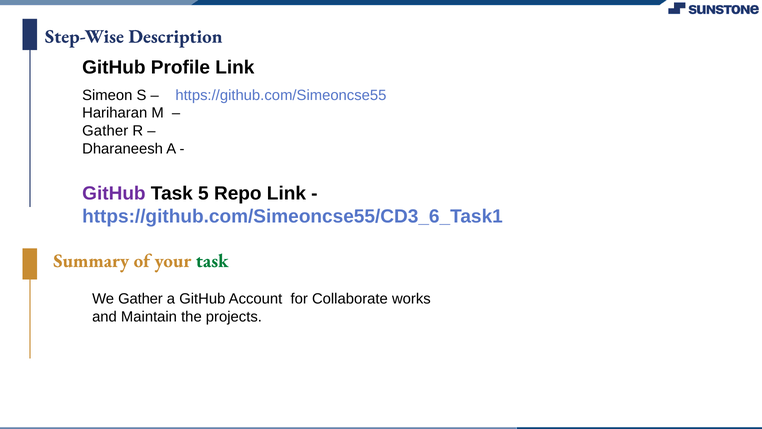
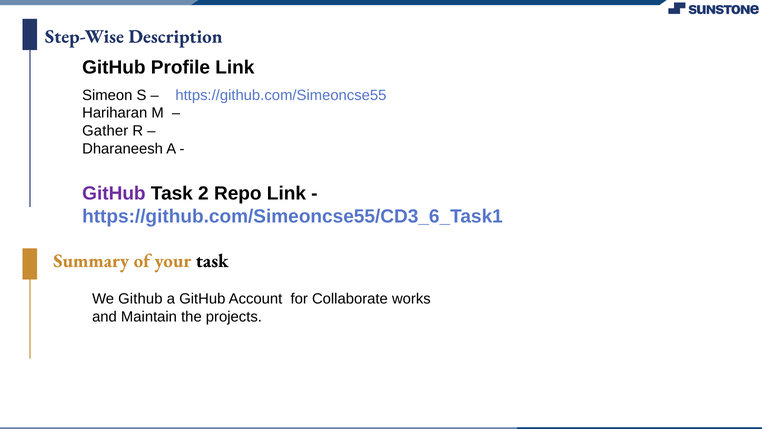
5: 5 -> 2
task at (212, 261) colour: green -> black
We Gather: Gather -> Github
